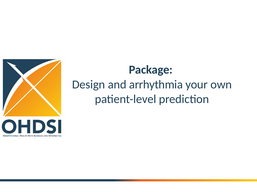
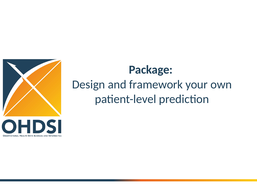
arrhythmia: arrhythmia -> framework
